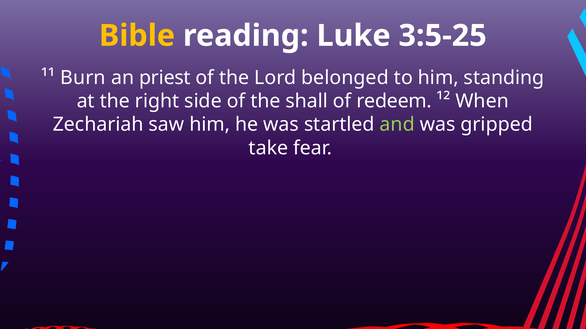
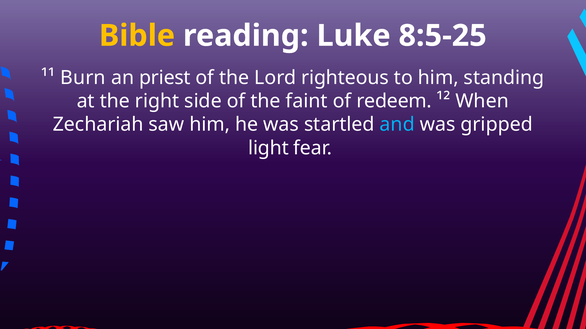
3:5-25: 3:5-25 -> 8:5-25
belonged: belonged -> righteous
shall: shall -> faint
and colour: light green -> light blue
take: take -> light
